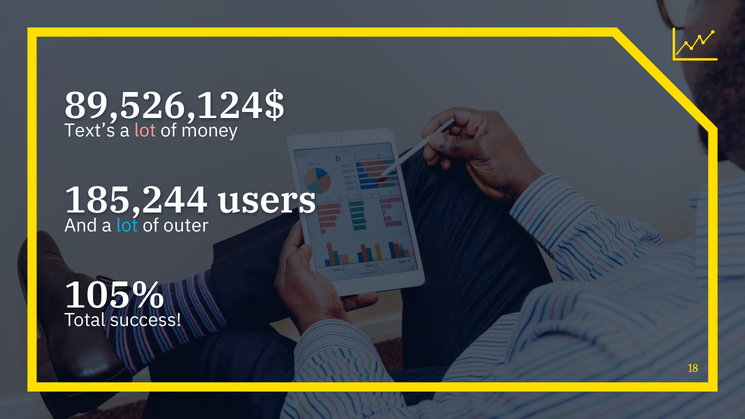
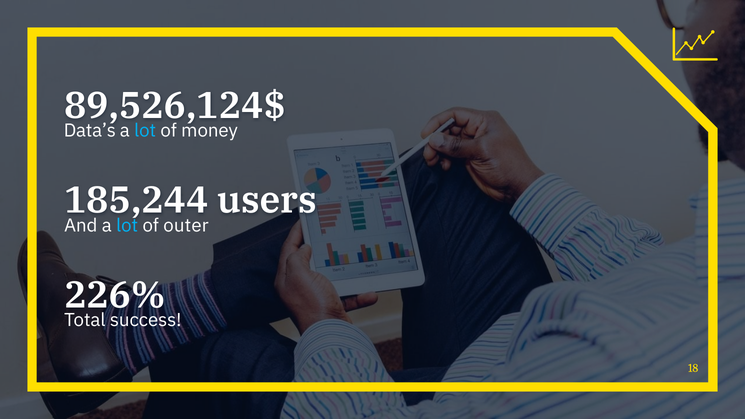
Text’s: Text’s -> Data’s
lot at (145, 131) colour: pink -> light blue
105%: 105% -> 226%
